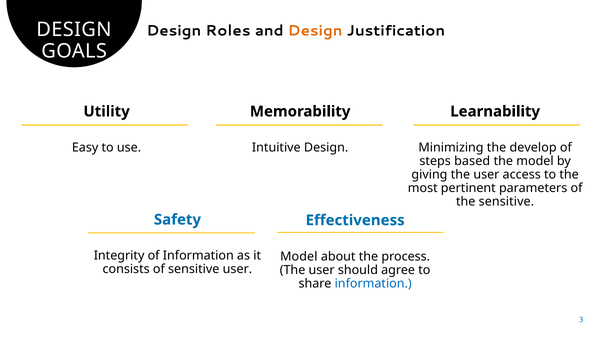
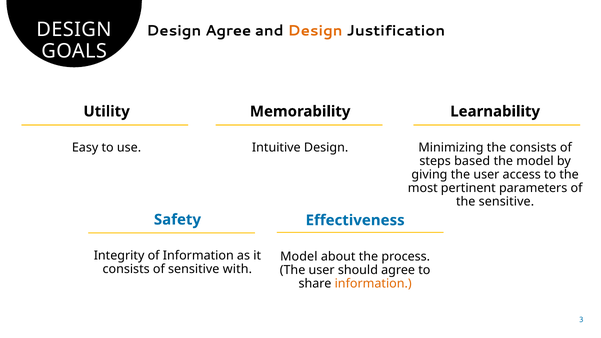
Design Roles: Roles -> Agree
the develop: develop -> consists
sensitive user: user -> with
information at (373, 284) colour: blue -> orange
